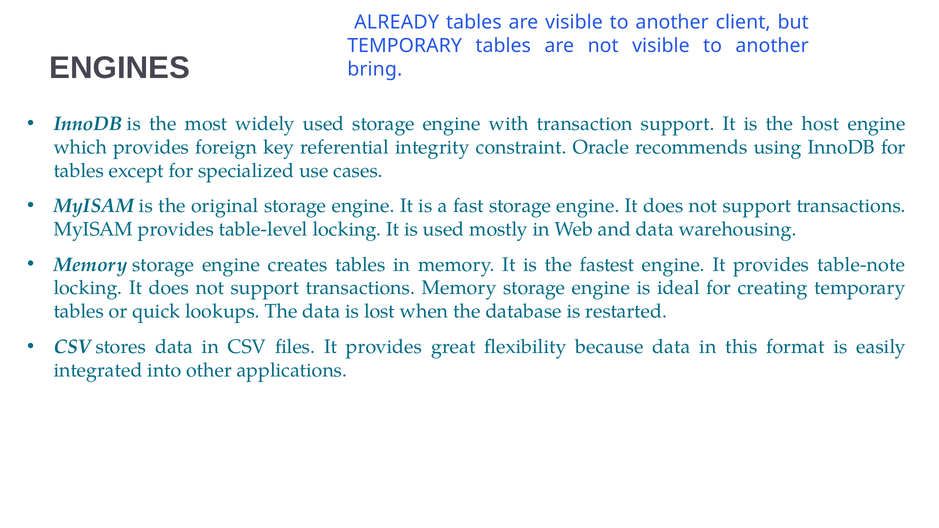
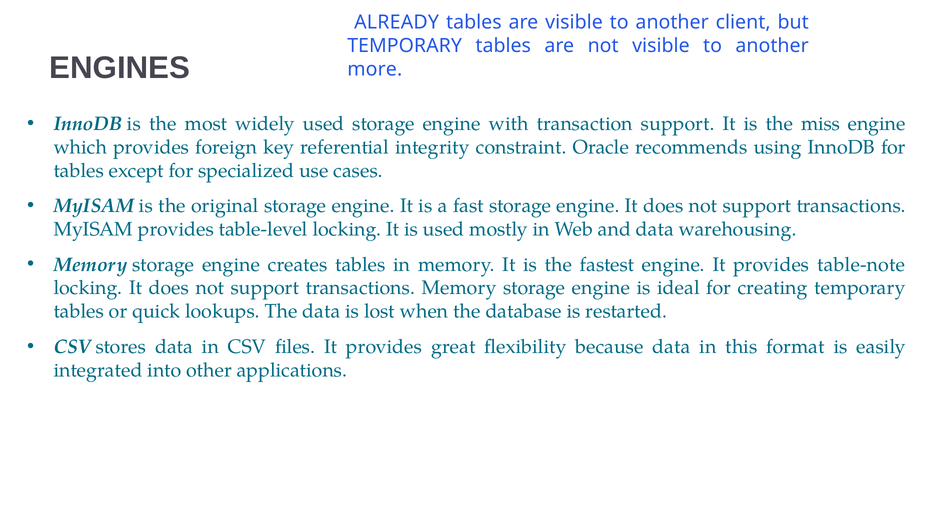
bring: bring -> more
host: host -> miss
